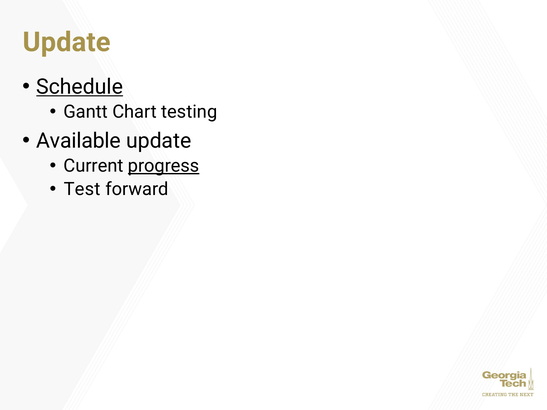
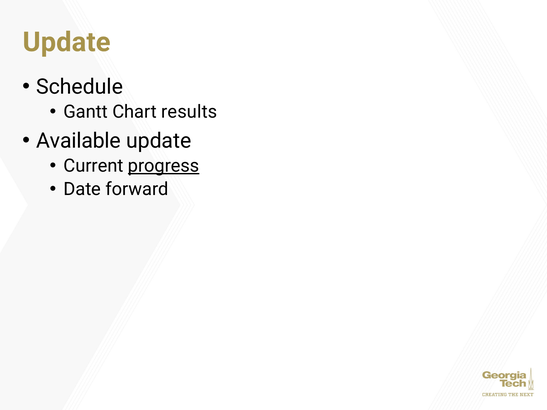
Schedule underline: present -> none
testing: testing -> results
Test: Test -> Date
